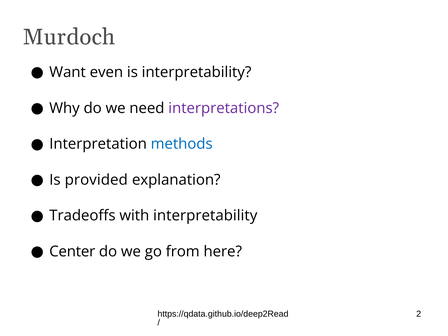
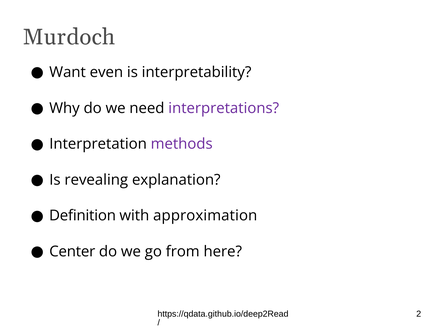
methods colour: blue -> purple
provided: provided -> revealing
Tradeoffs: Tradeoffs -> Definition
with interpretability: interpretability -> approximation
